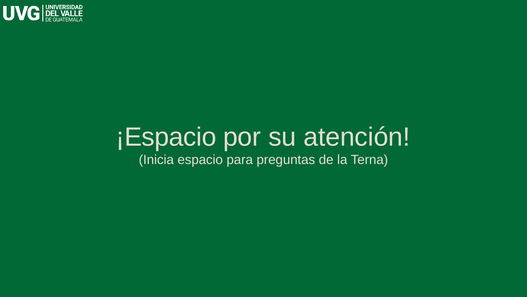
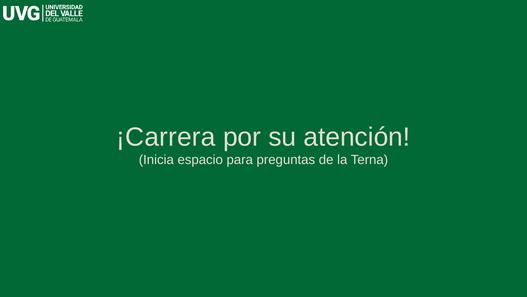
¡Espacio: ¡Espacio -> ¡Carrera
